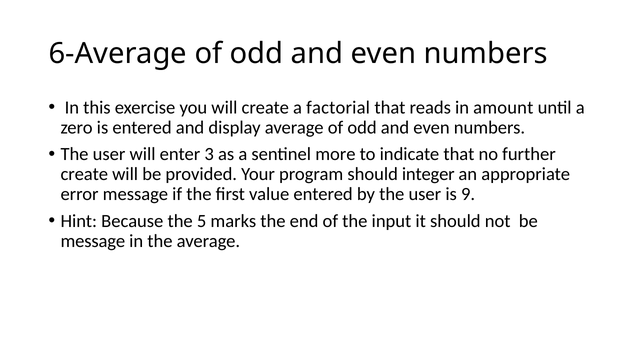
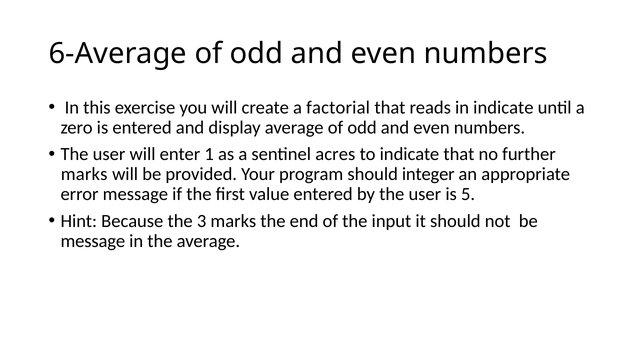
in amount: amount -> indicate
3: 3 -> 1
more: more -> acres
create at (84, 174): create -> marks
9: 9 -> 5
5: 5 -> 3
